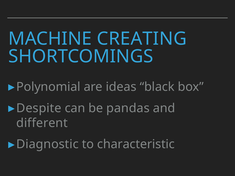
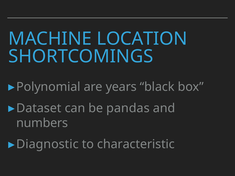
CREATING: CREATING -> LOCATION
ideas: ideas -> years
Despite: Despite -> Dataset
different: different -> numbers
